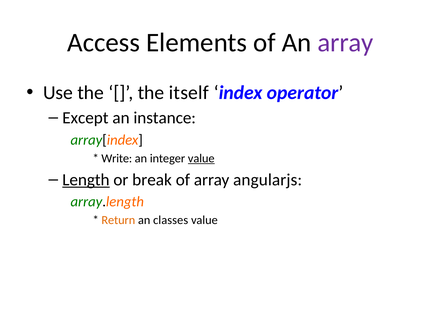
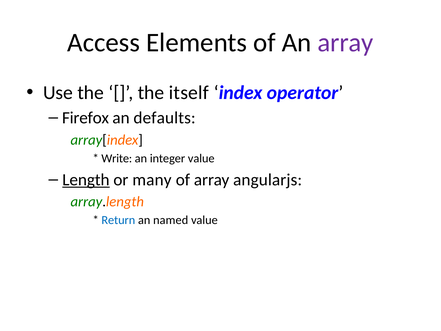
Except: Except -> Firefox
instance: instance -> defaults
value at (201, 158) underline: present -> none
break: break -> many
Return colour: orange -> blue
classes: classes -> named
